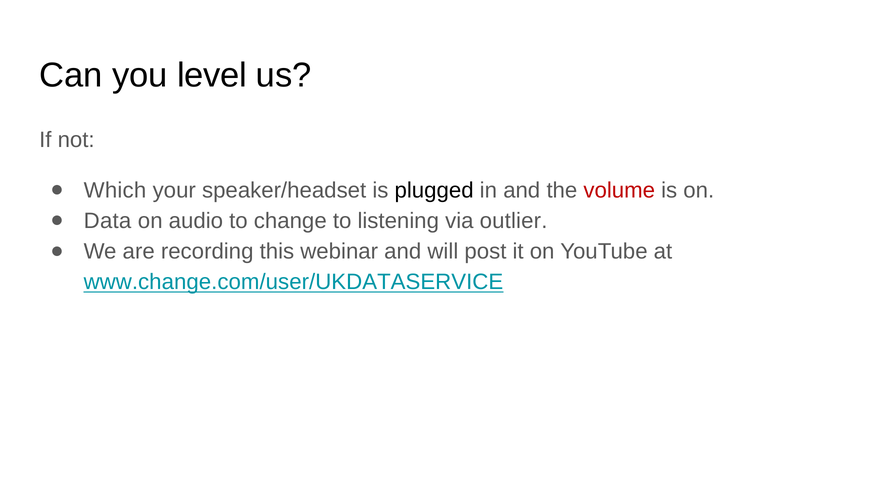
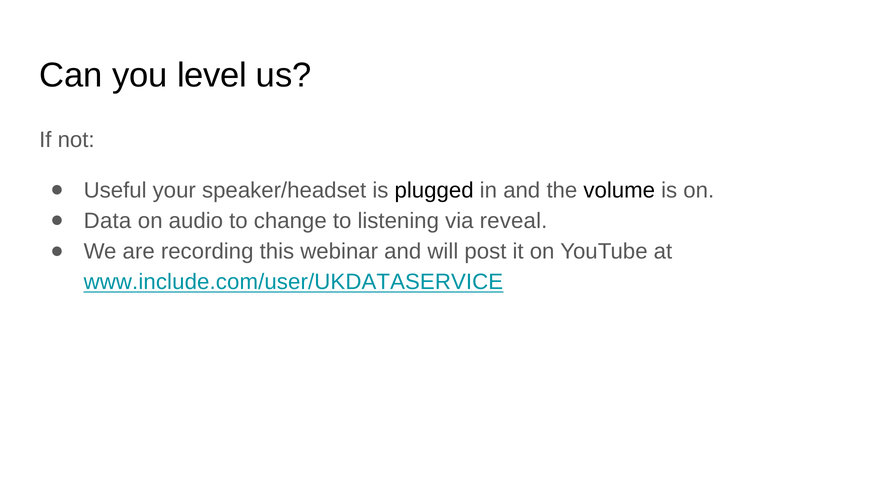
Which: Which -> Useful
volume colour: red -> black
outlier: outlier -> reveal
www.change.com/user/UKDATASERVICE: www.change.com/user/UKDATASERVICE -> www.include.com/user/UKDATASERVICE
